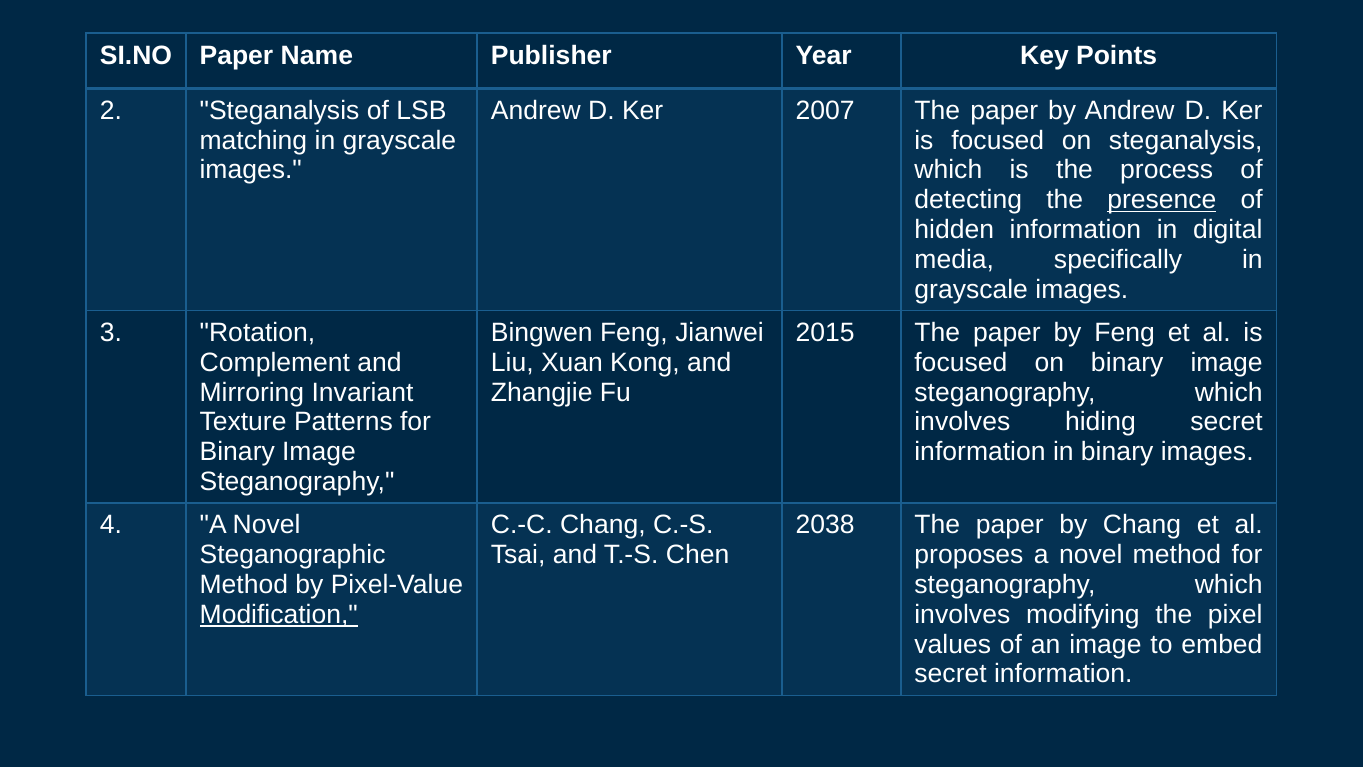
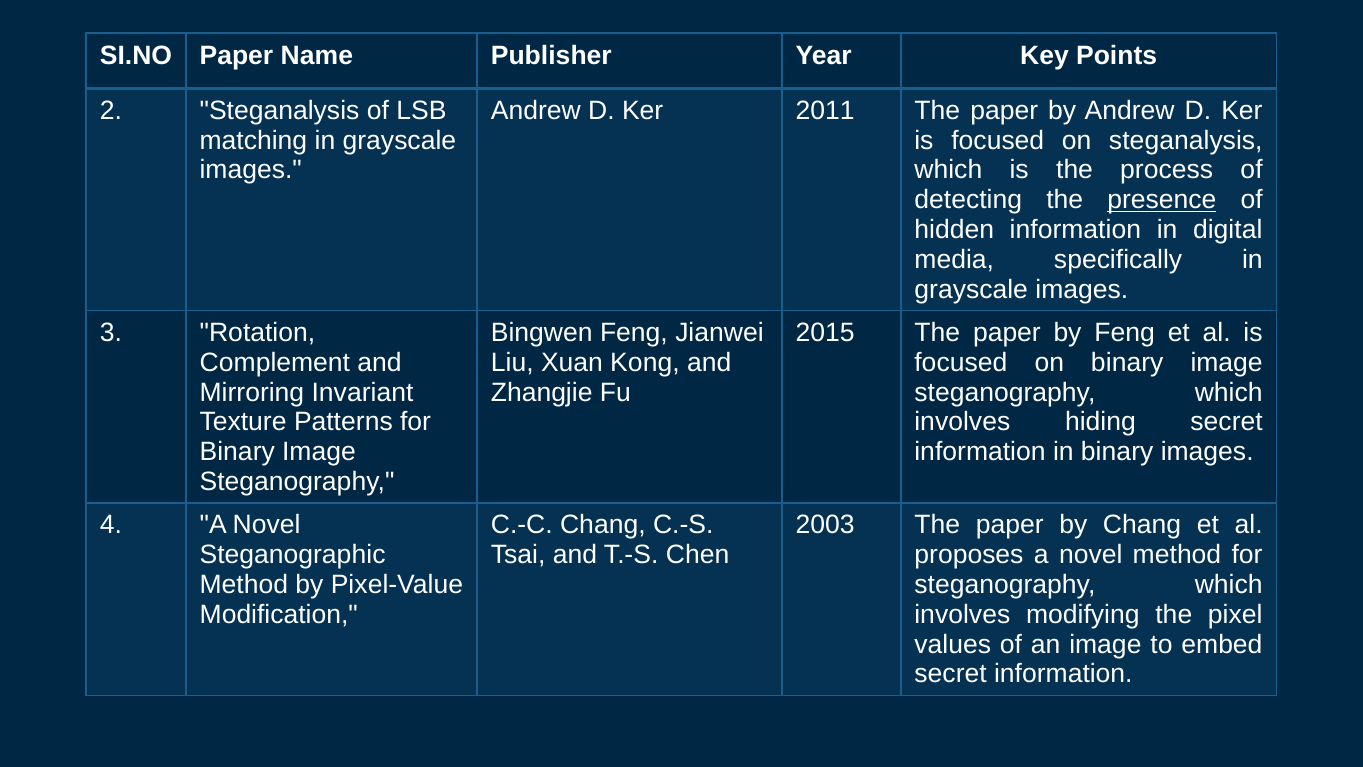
2007: 2007 -> 2011
2038: 2038 -> 2003
Modification underline: present -> none
